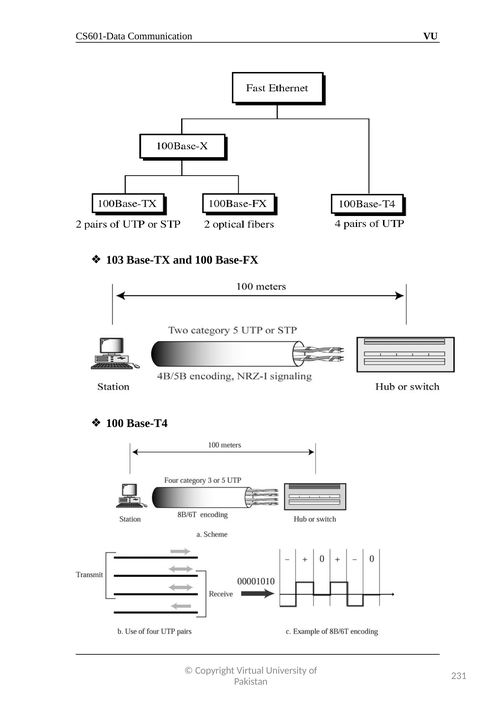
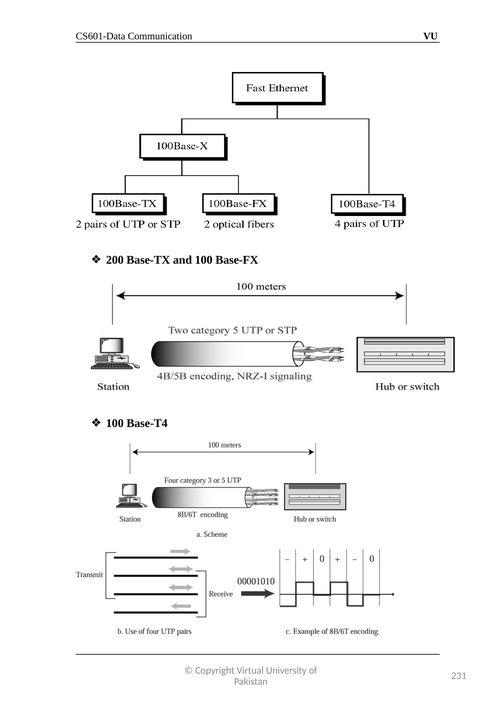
103: 103 -> 200
